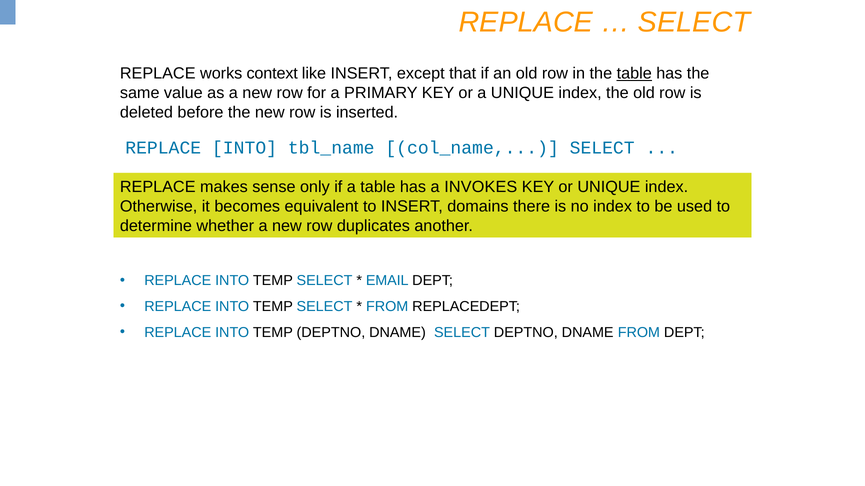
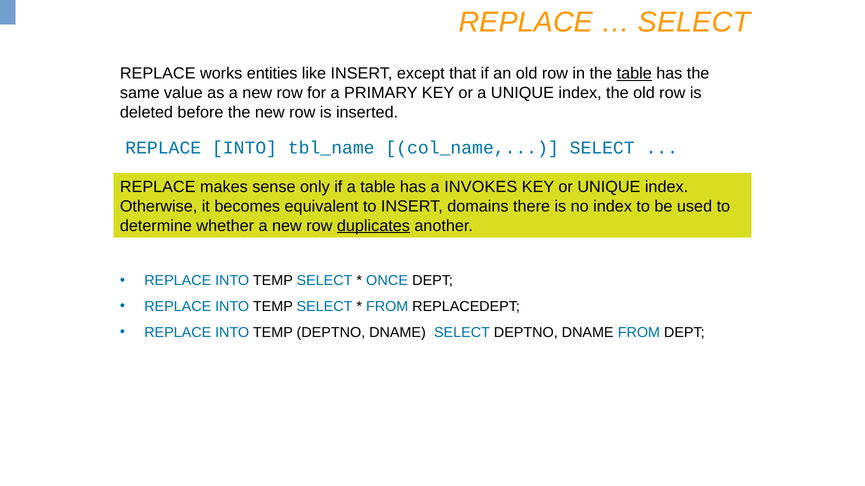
context: context -> entities
duplicates underline: none -> present
EMAIL: EMAIL -> ONCE
